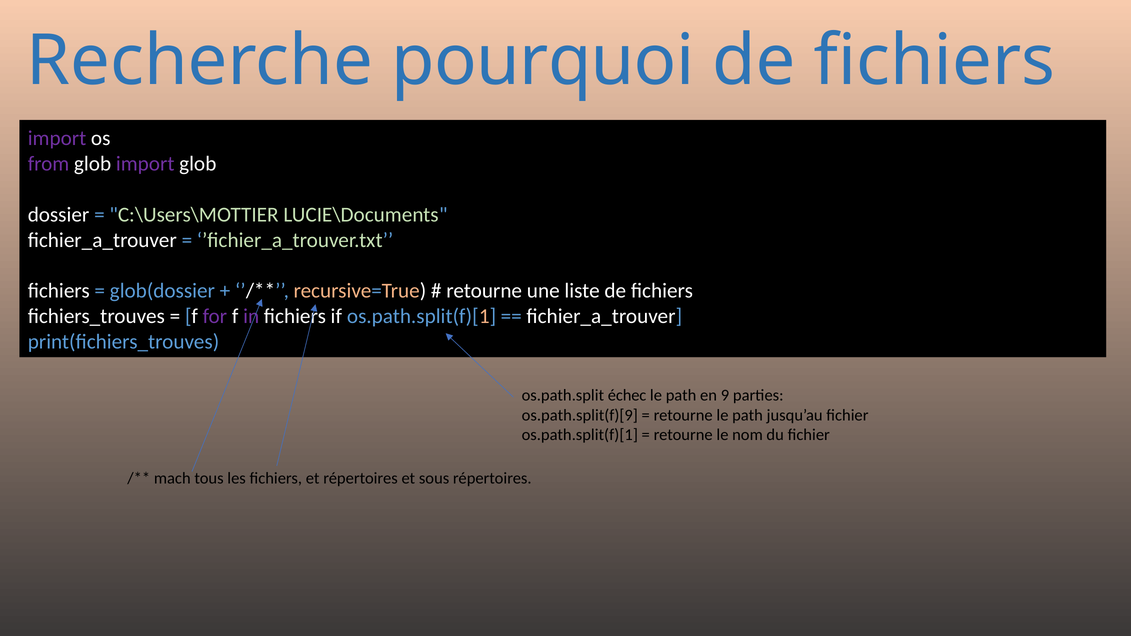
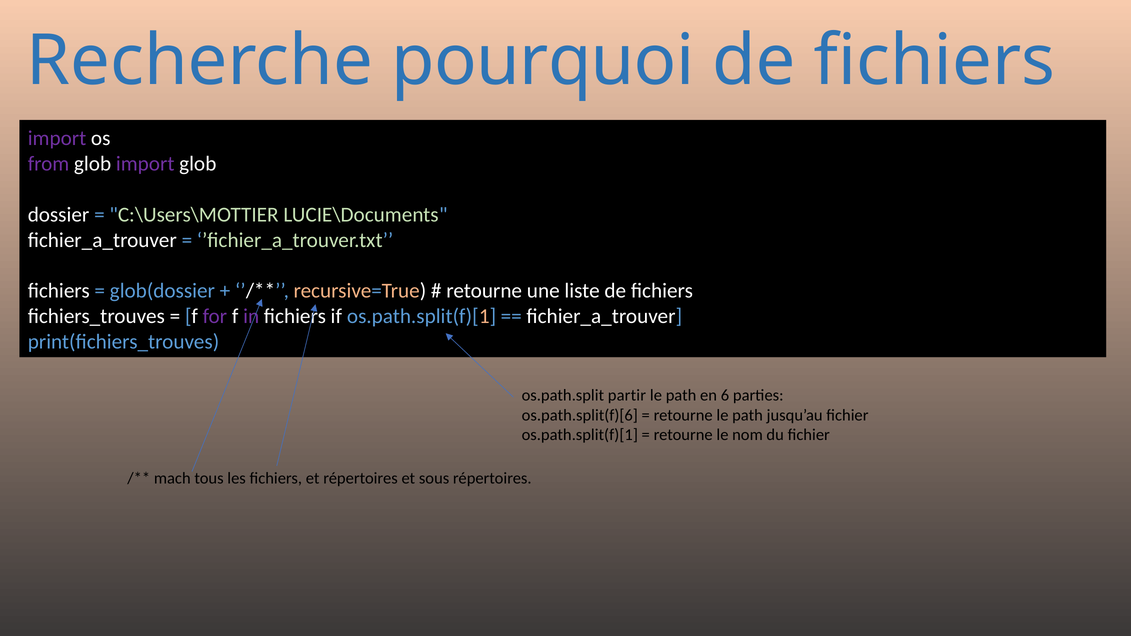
échec: échec -> partir
9: 9 -> 6
os.path.split(f)[9: os.path.split(f)[9 -> os.path.split(f)[6
